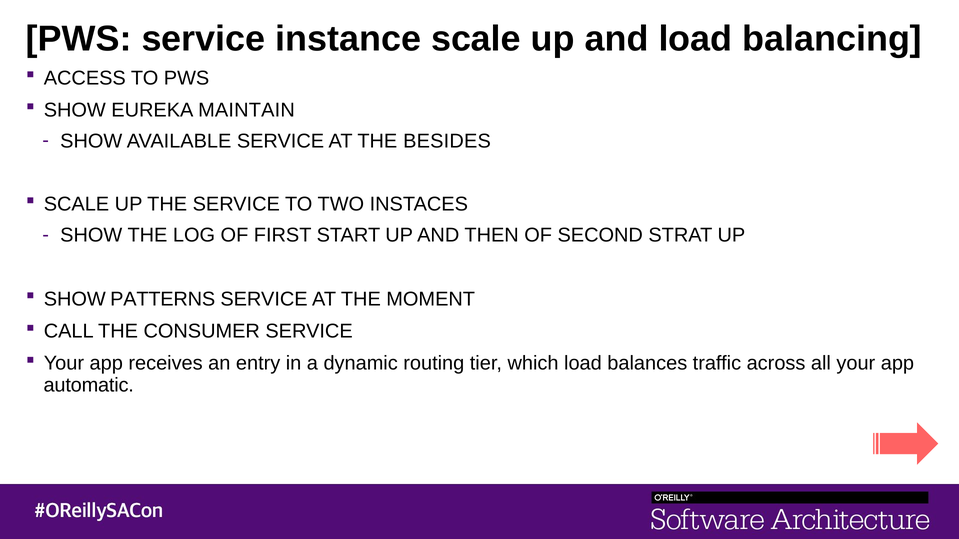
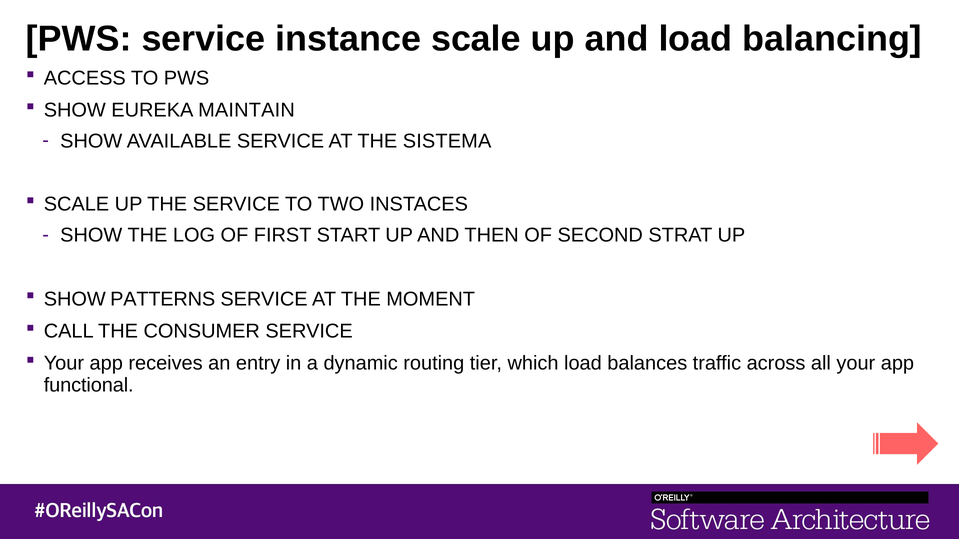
BESIDES: BESIDES -> SISTEMA
automatic: automatic -> functional
